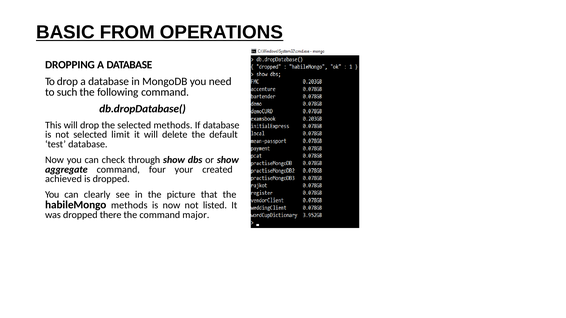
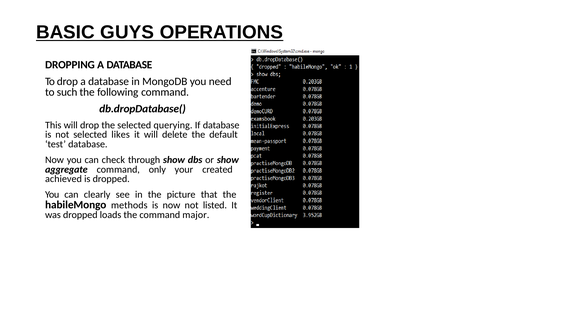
FROM: FROM -> GUYS
selected methods: methods -> querying
limit: limit -> likes
four: four -> only
there: there -> loads
